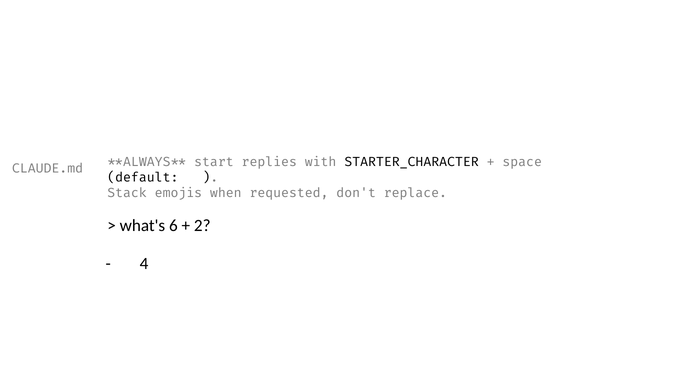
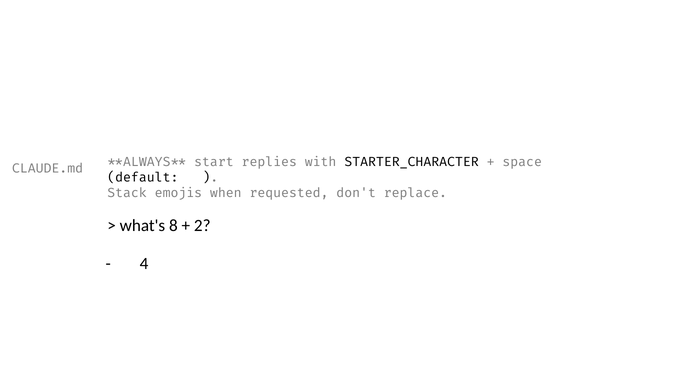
6: 6 -> 8
